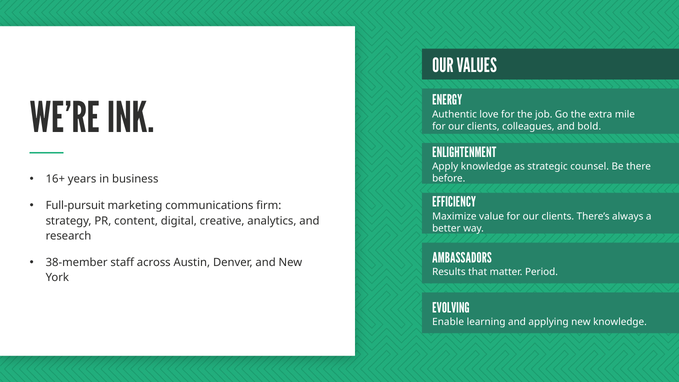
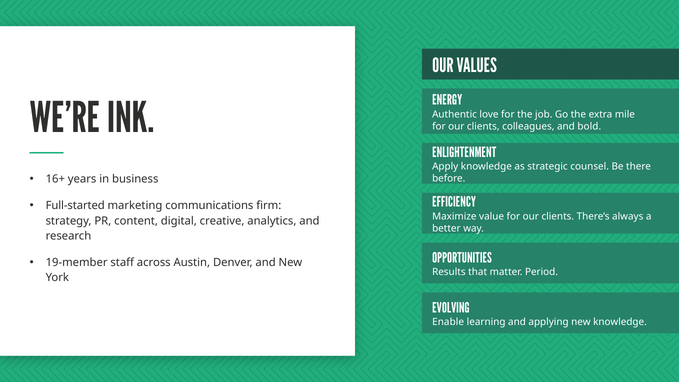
Full-pursuit: Full-pursuit -> Full-started
AMBASSADORS: AMBASSADORS -> OPPORTUNITIES
38-member: 38-member -> 19-member
